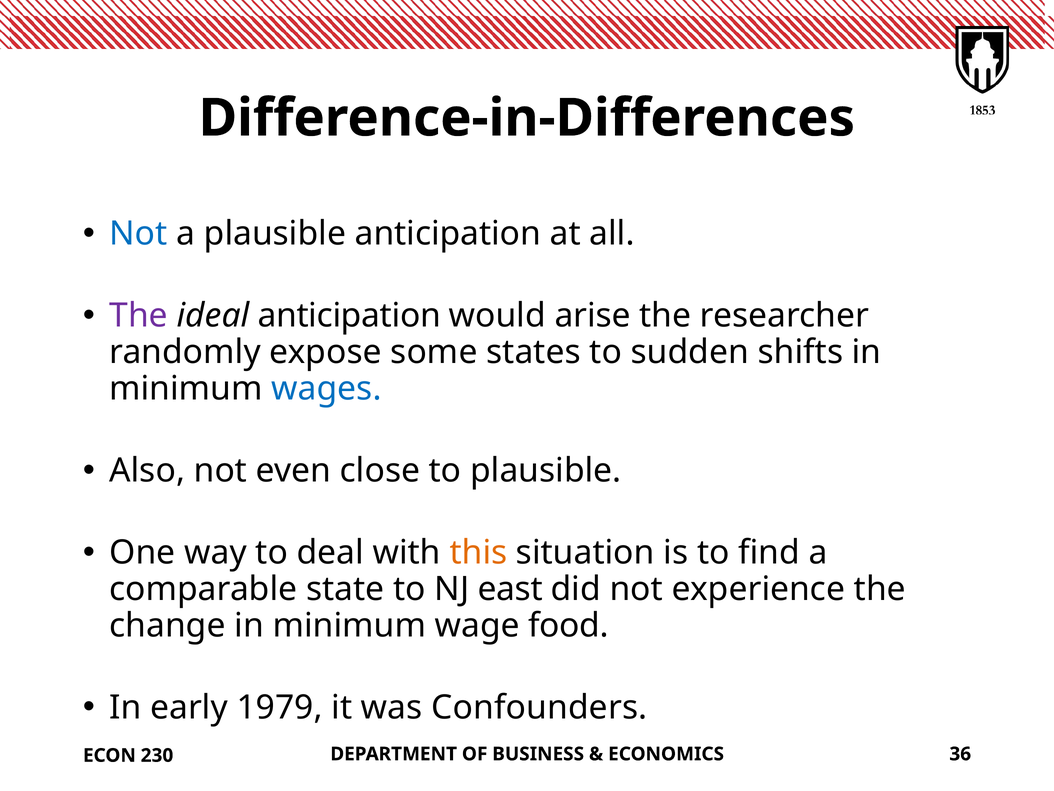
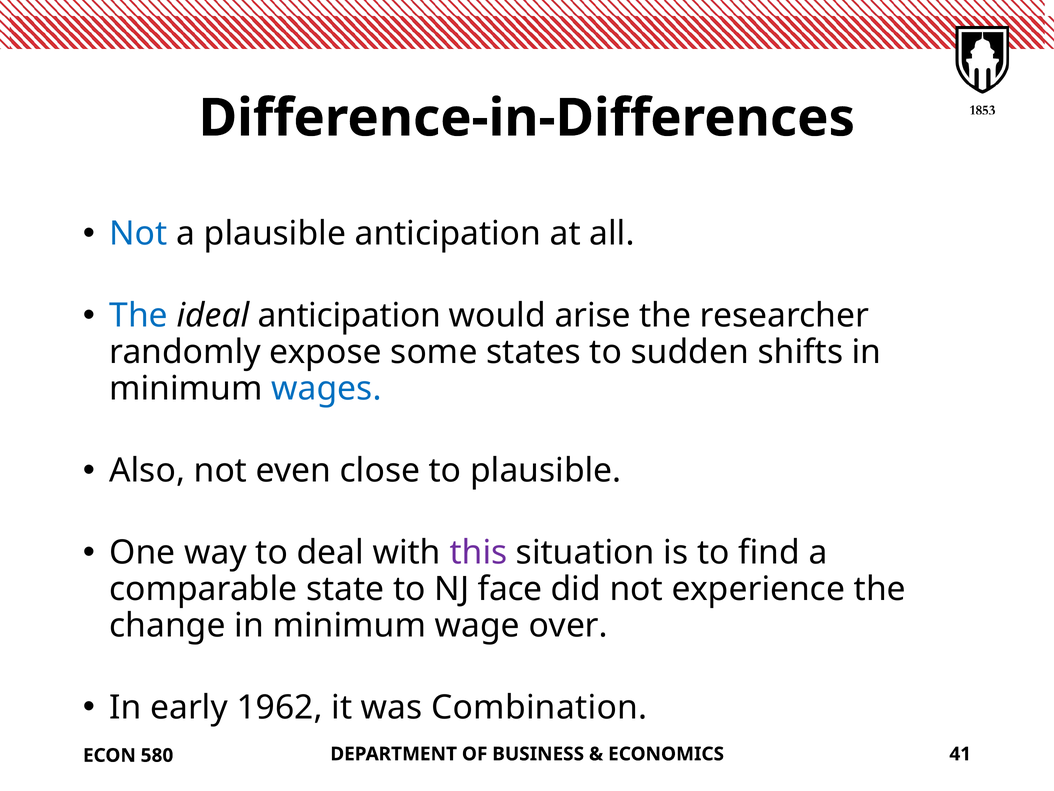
The at (139, 316) colour: purple -> blue
this colour: orange -> purple
east: east -> face
food: food -> over
1979: 1979 -> 1962
Confounders: Confounders -> Combination
36: 36 -> 41
230: 230 -> 580
